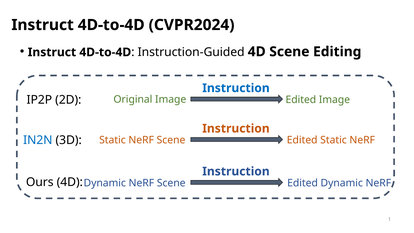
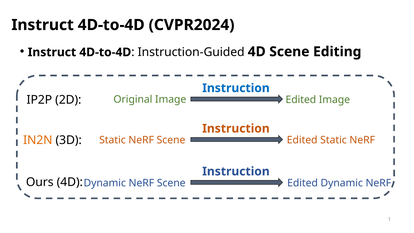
IN2N colour: blue -> orange
